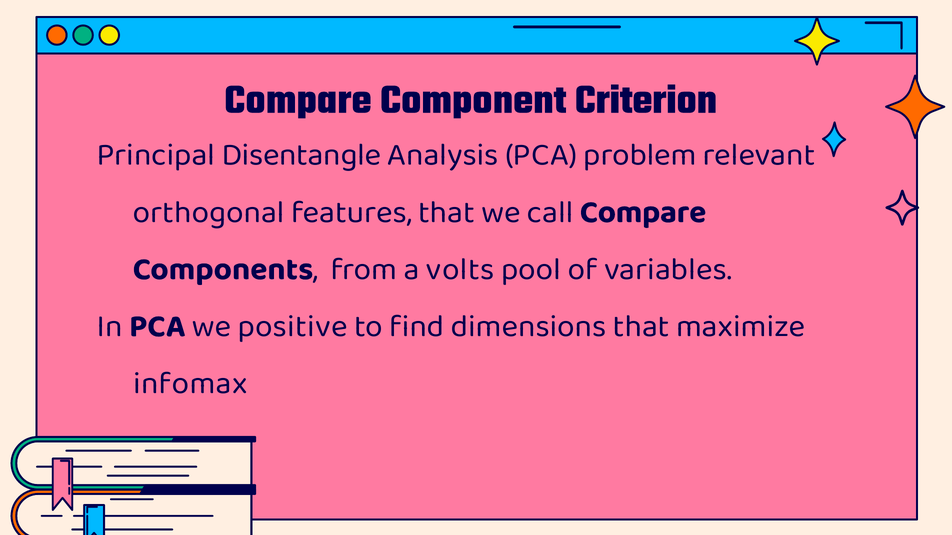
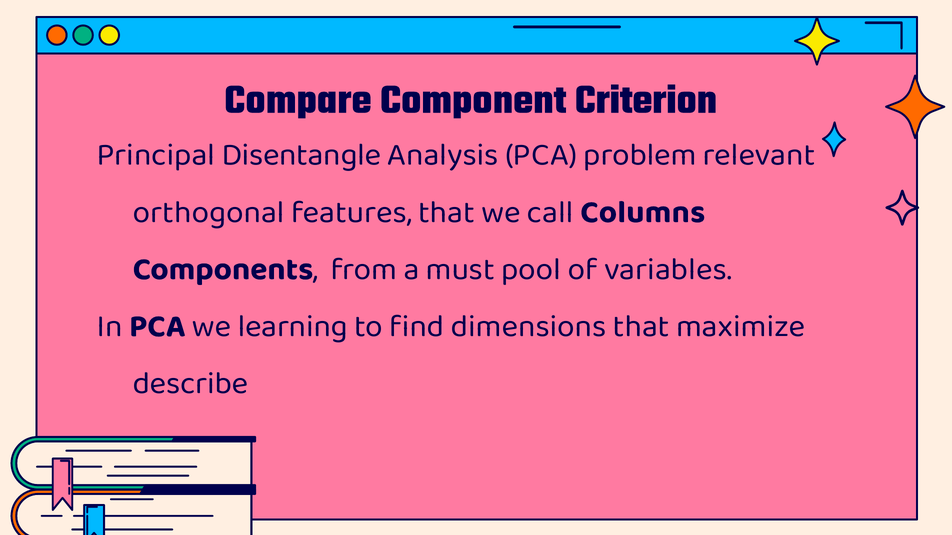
call Compare: Compare -> Columns
volts: volts -> must
positive: positive -> learning
infomax: infomax -> describe
